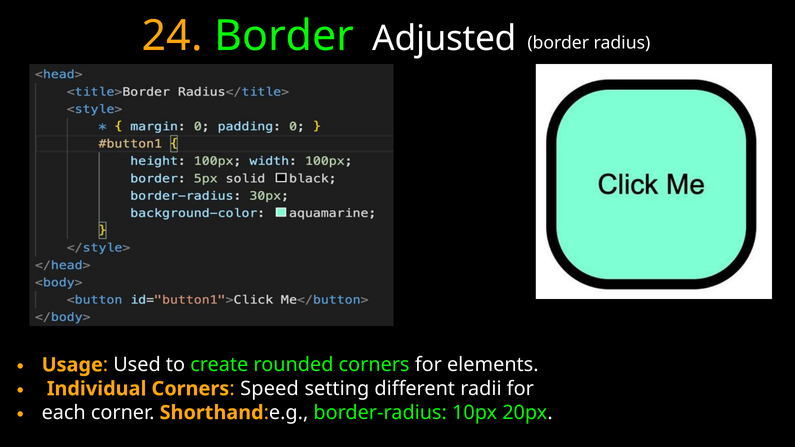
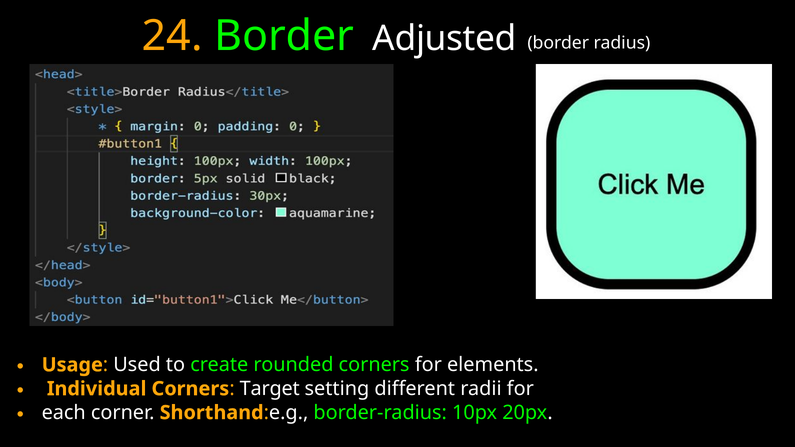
Speed: Speed -> Target
